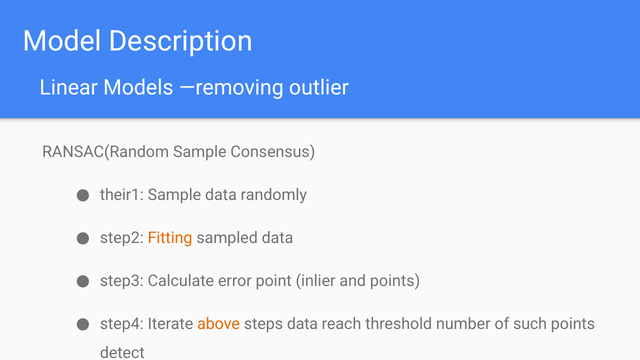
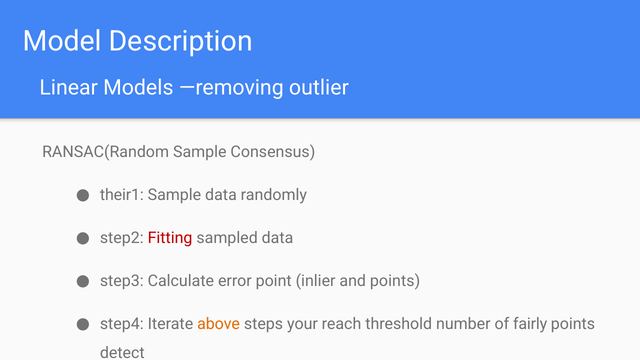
Fitting colour: orange -> red
steps data: data -> your
such: such -> fairly
